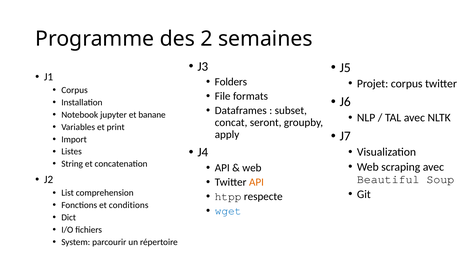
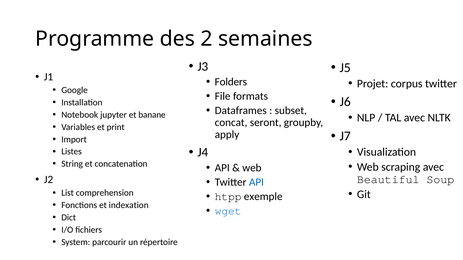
Corpus at (75, 90): Corpus -> Google
API at (256, 182) colour: orange -> blue
respecte: respecte -> exemple
conditions: conditions -> indexation
